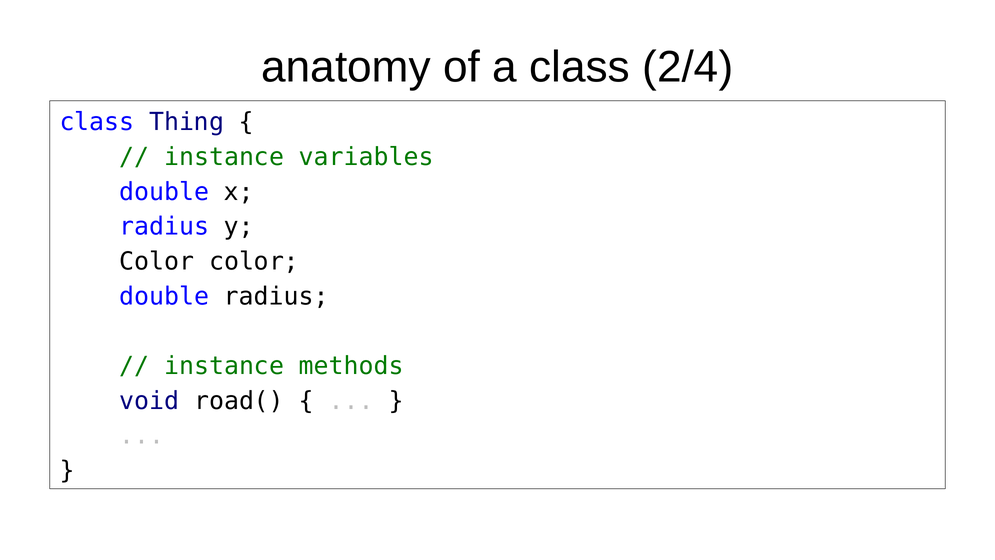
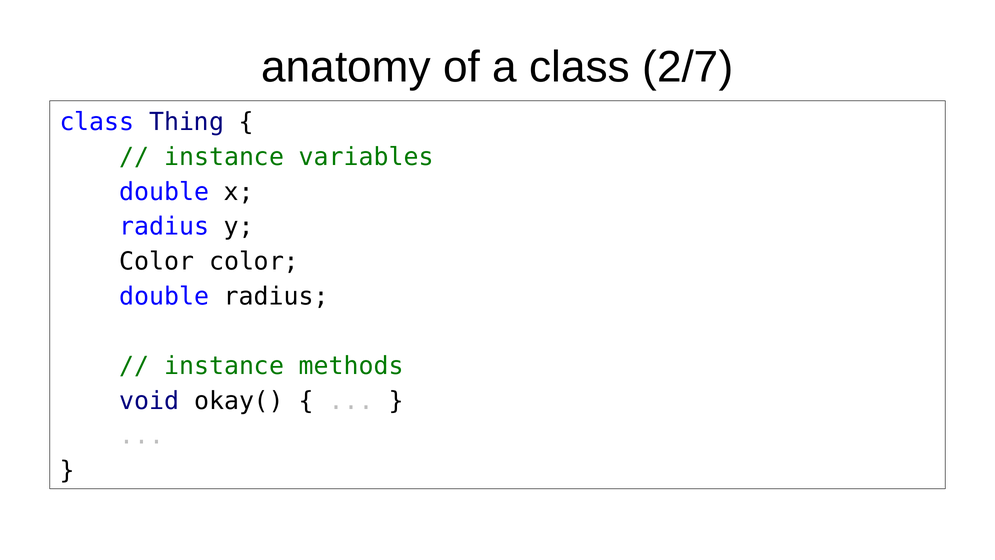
2/4: 2/4 -> 2/7
road(: road( -> okay(
